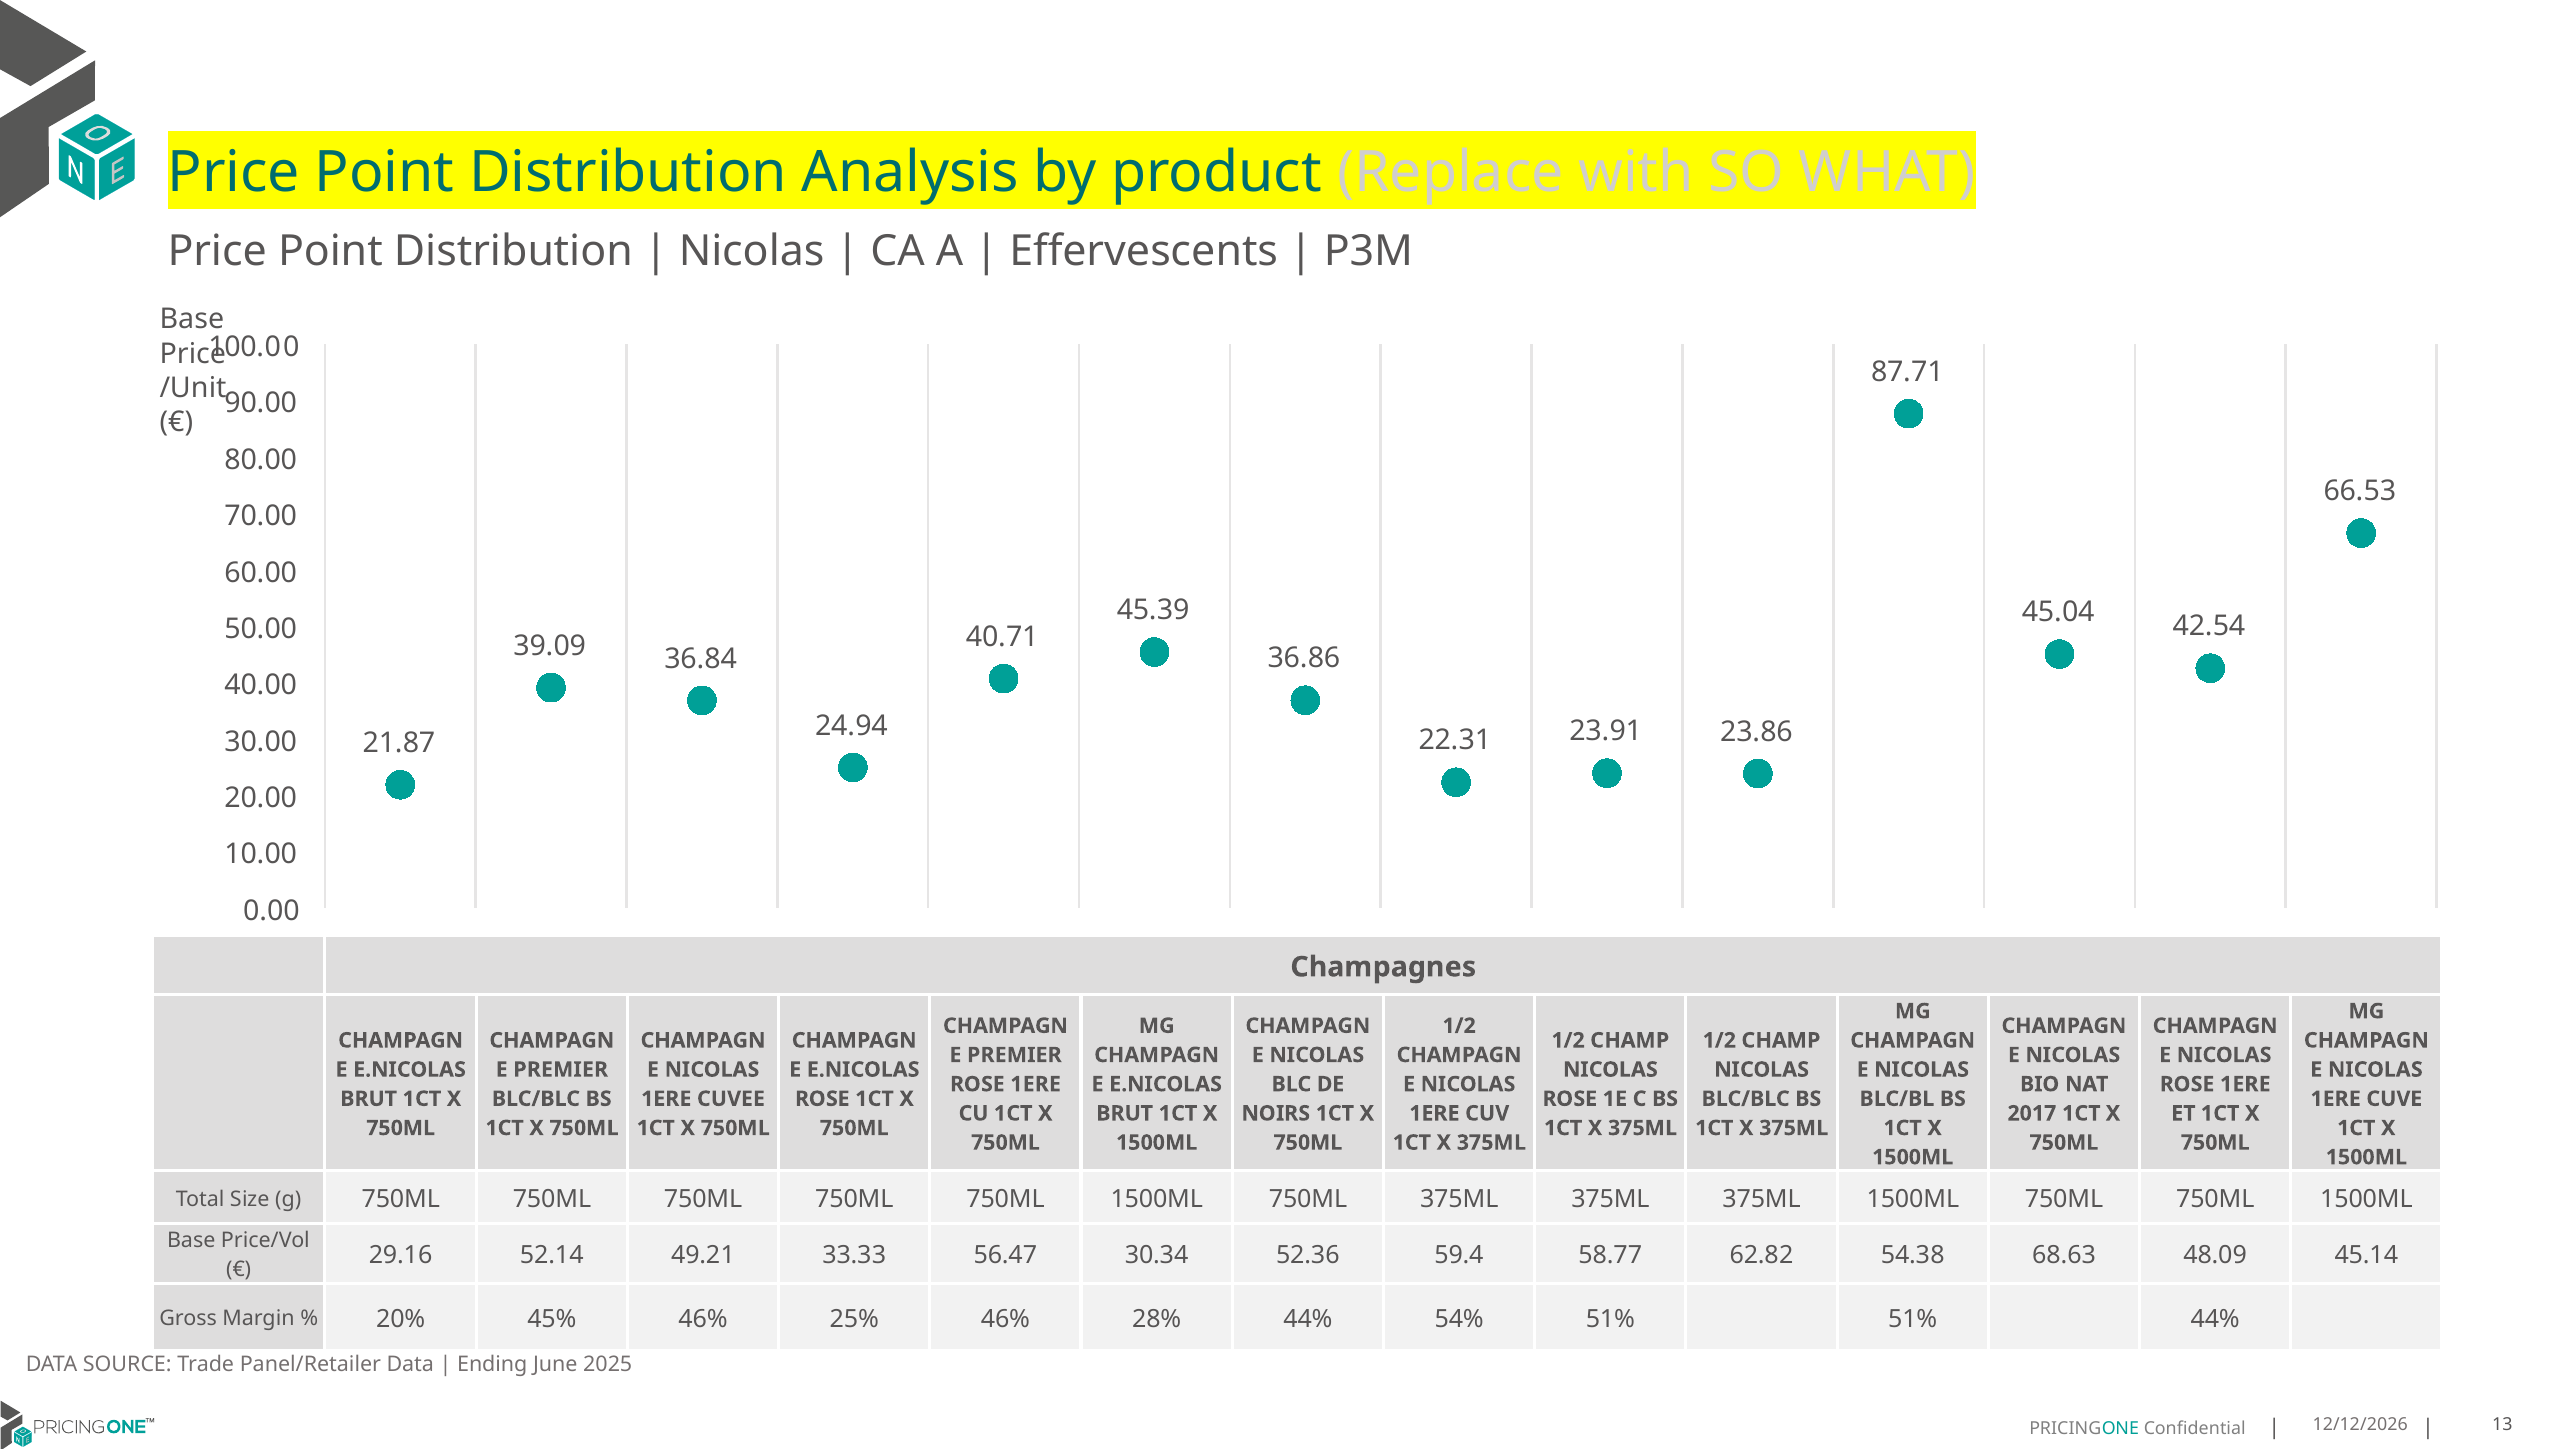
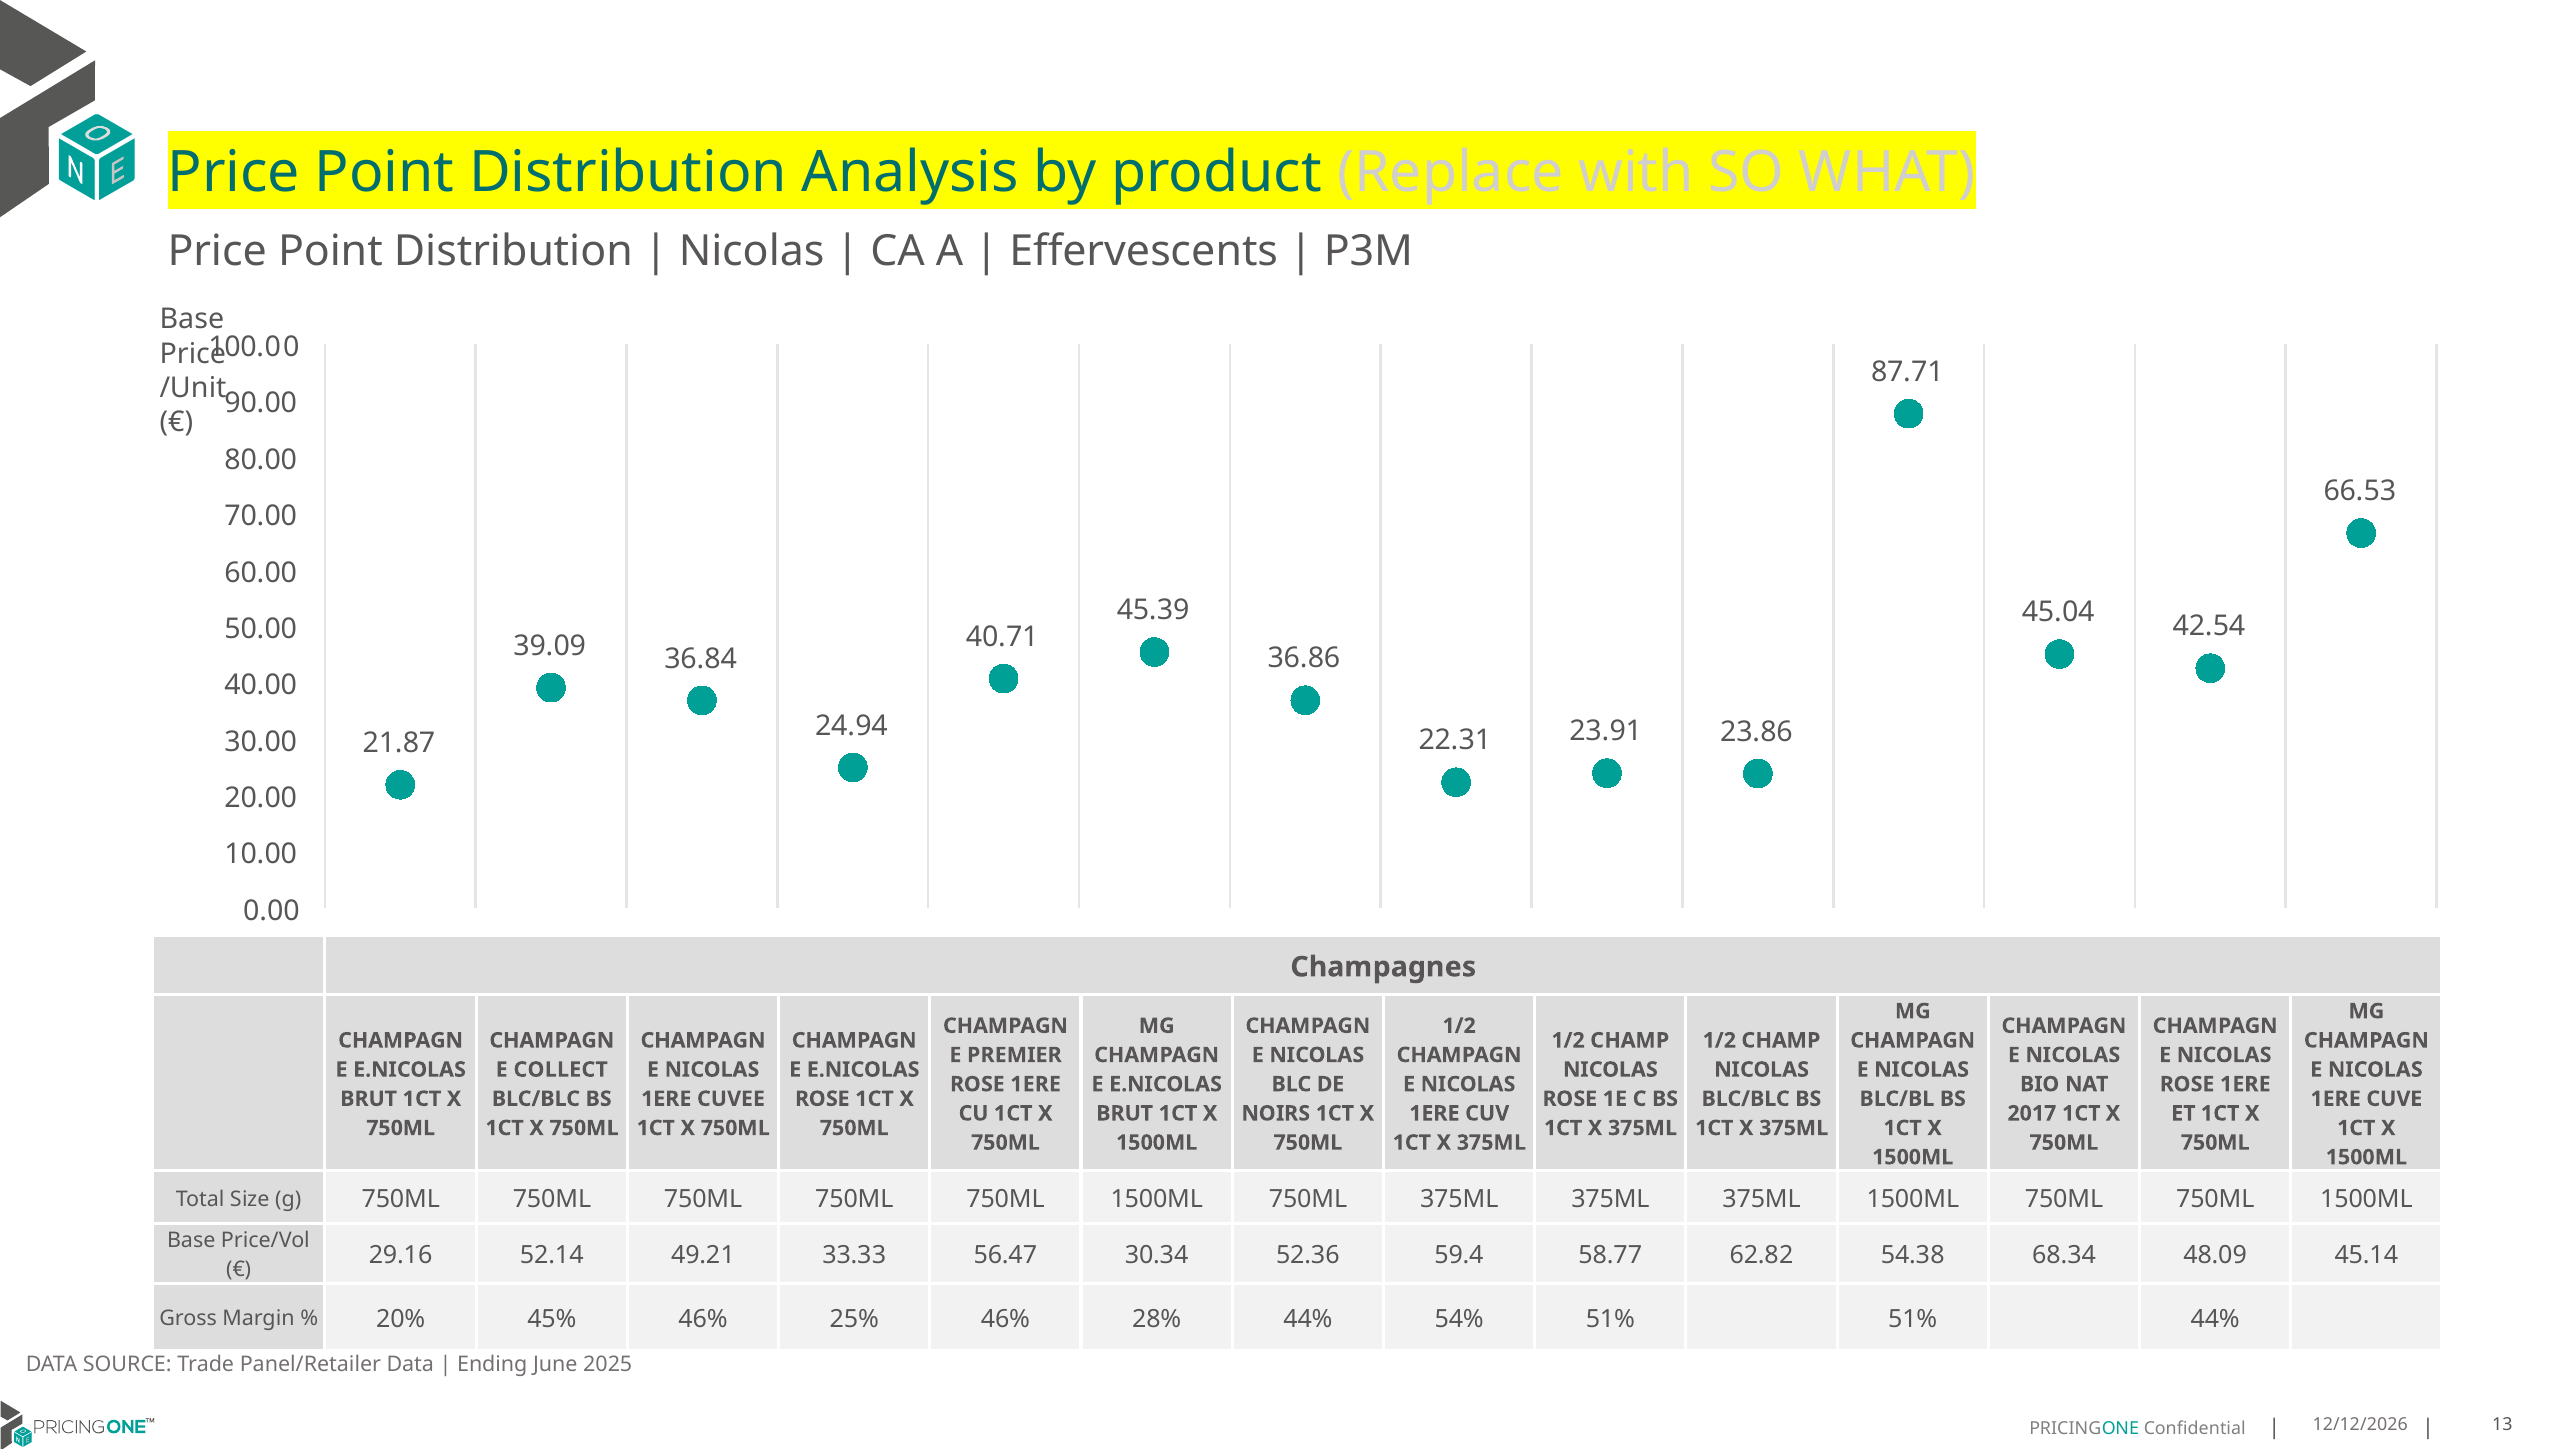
PREMIER at (561, 1070): PREMIER -> COLLECT
68.63: 68.63 -> 68.34
